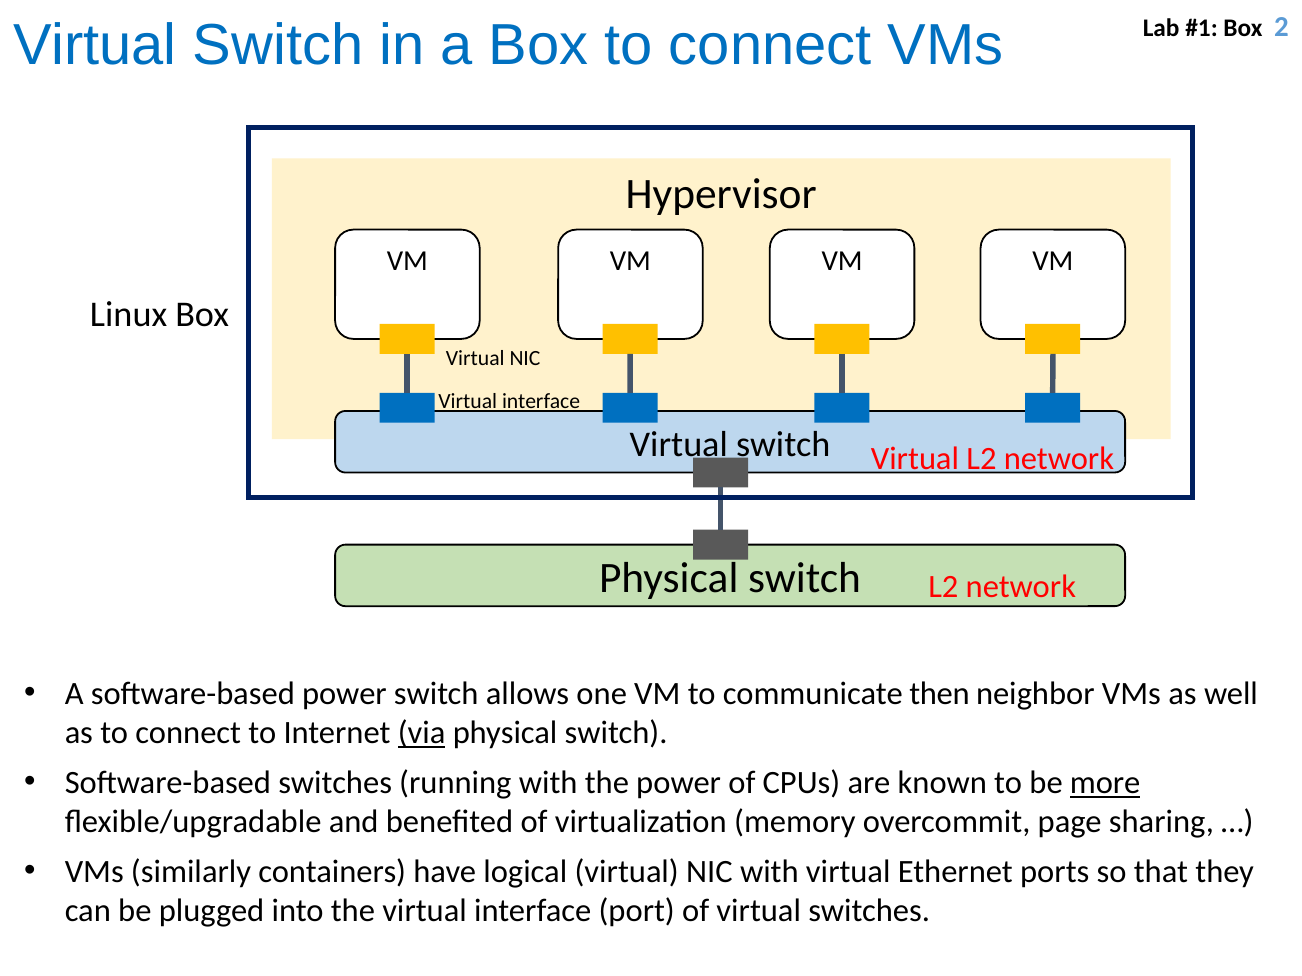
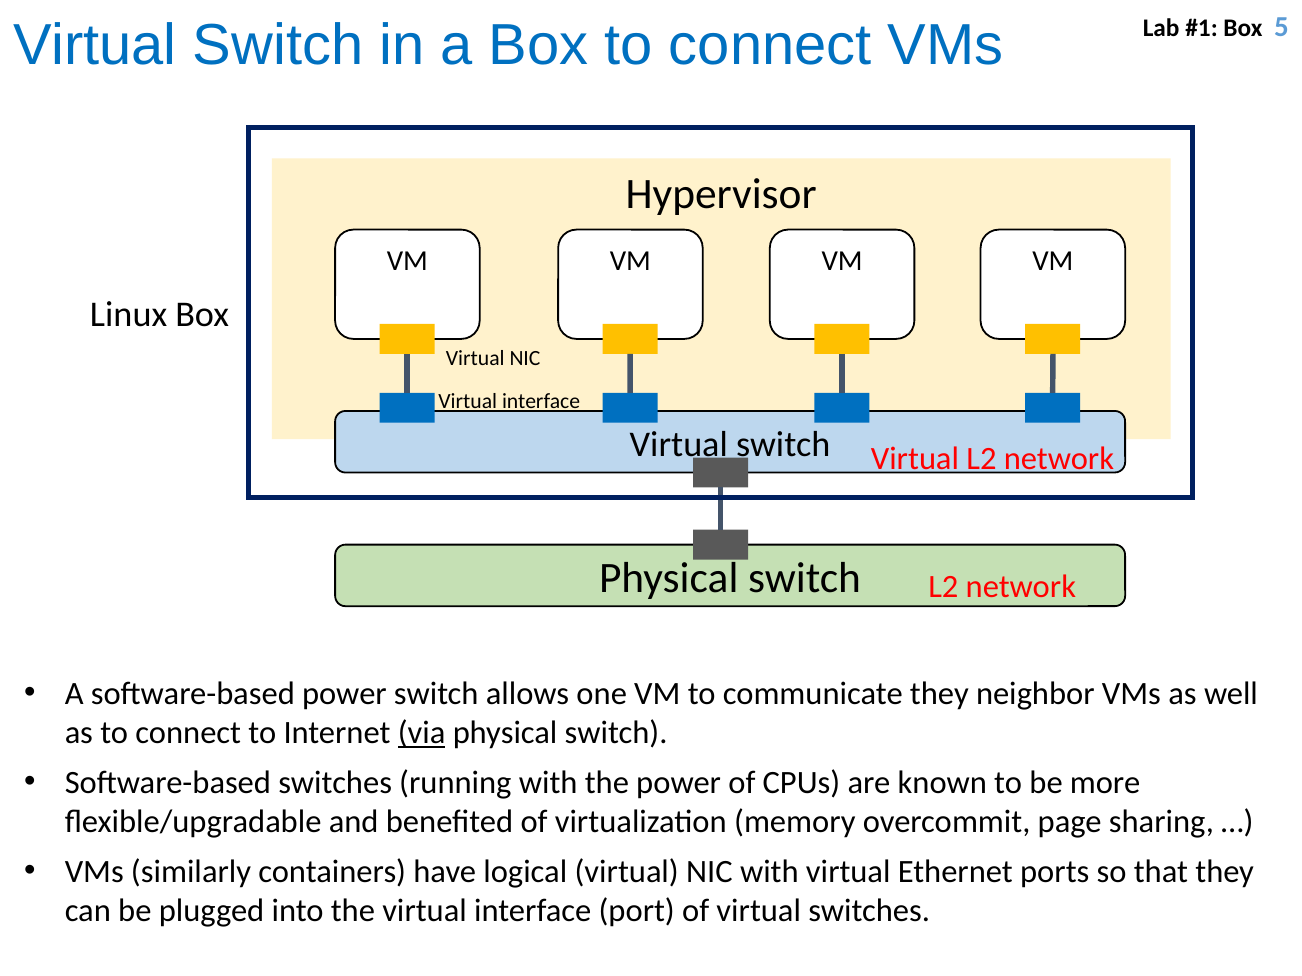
2: 2 -> 5
communicate then: then -> they
more underline: present -> none
